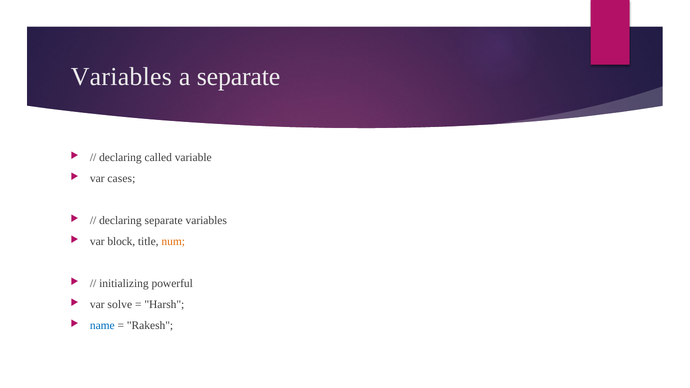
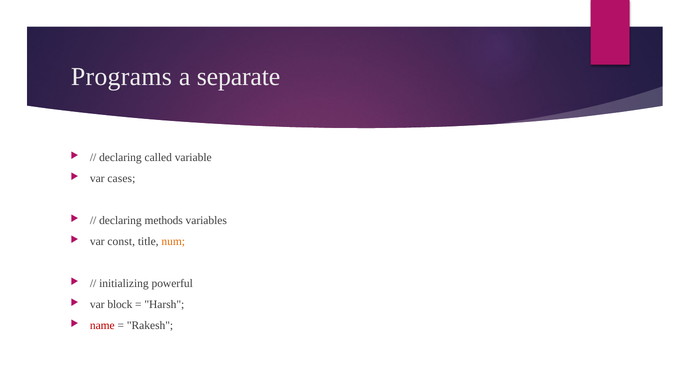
Variables at (121, 77): Variables -> Programs
declaring separate: separate -> methods
block: block -> const
solve: solve -> block
name colour: blue -> red
